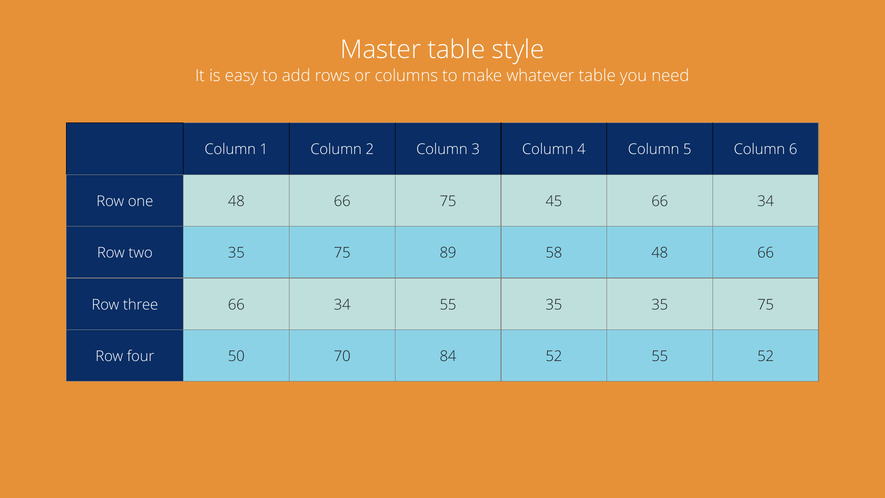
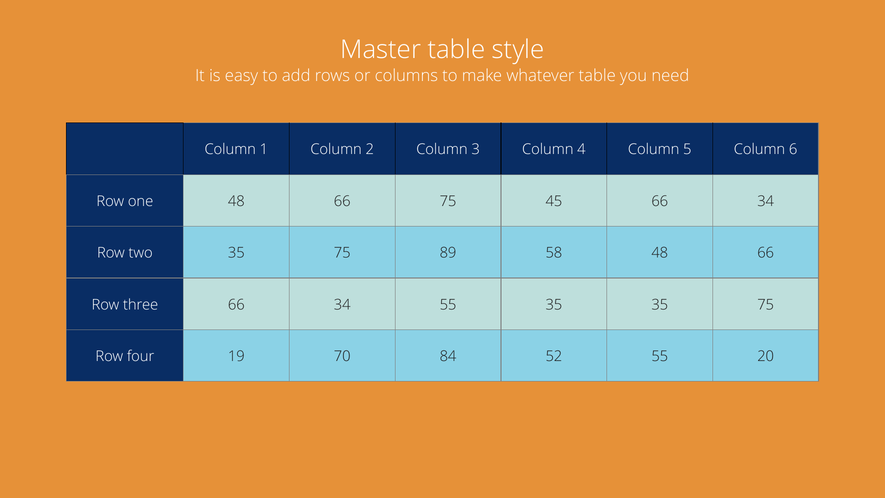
50: 50 -> 19
55 52: 52 -> 20
